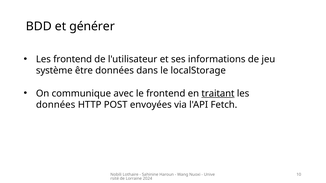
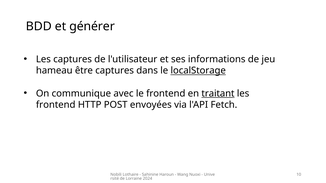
Les frontend: frontend -> captures
système: système -> hameau
être données: données -> captures
localStorage underline: none -> present
données at (56, 105): données -> frontend
